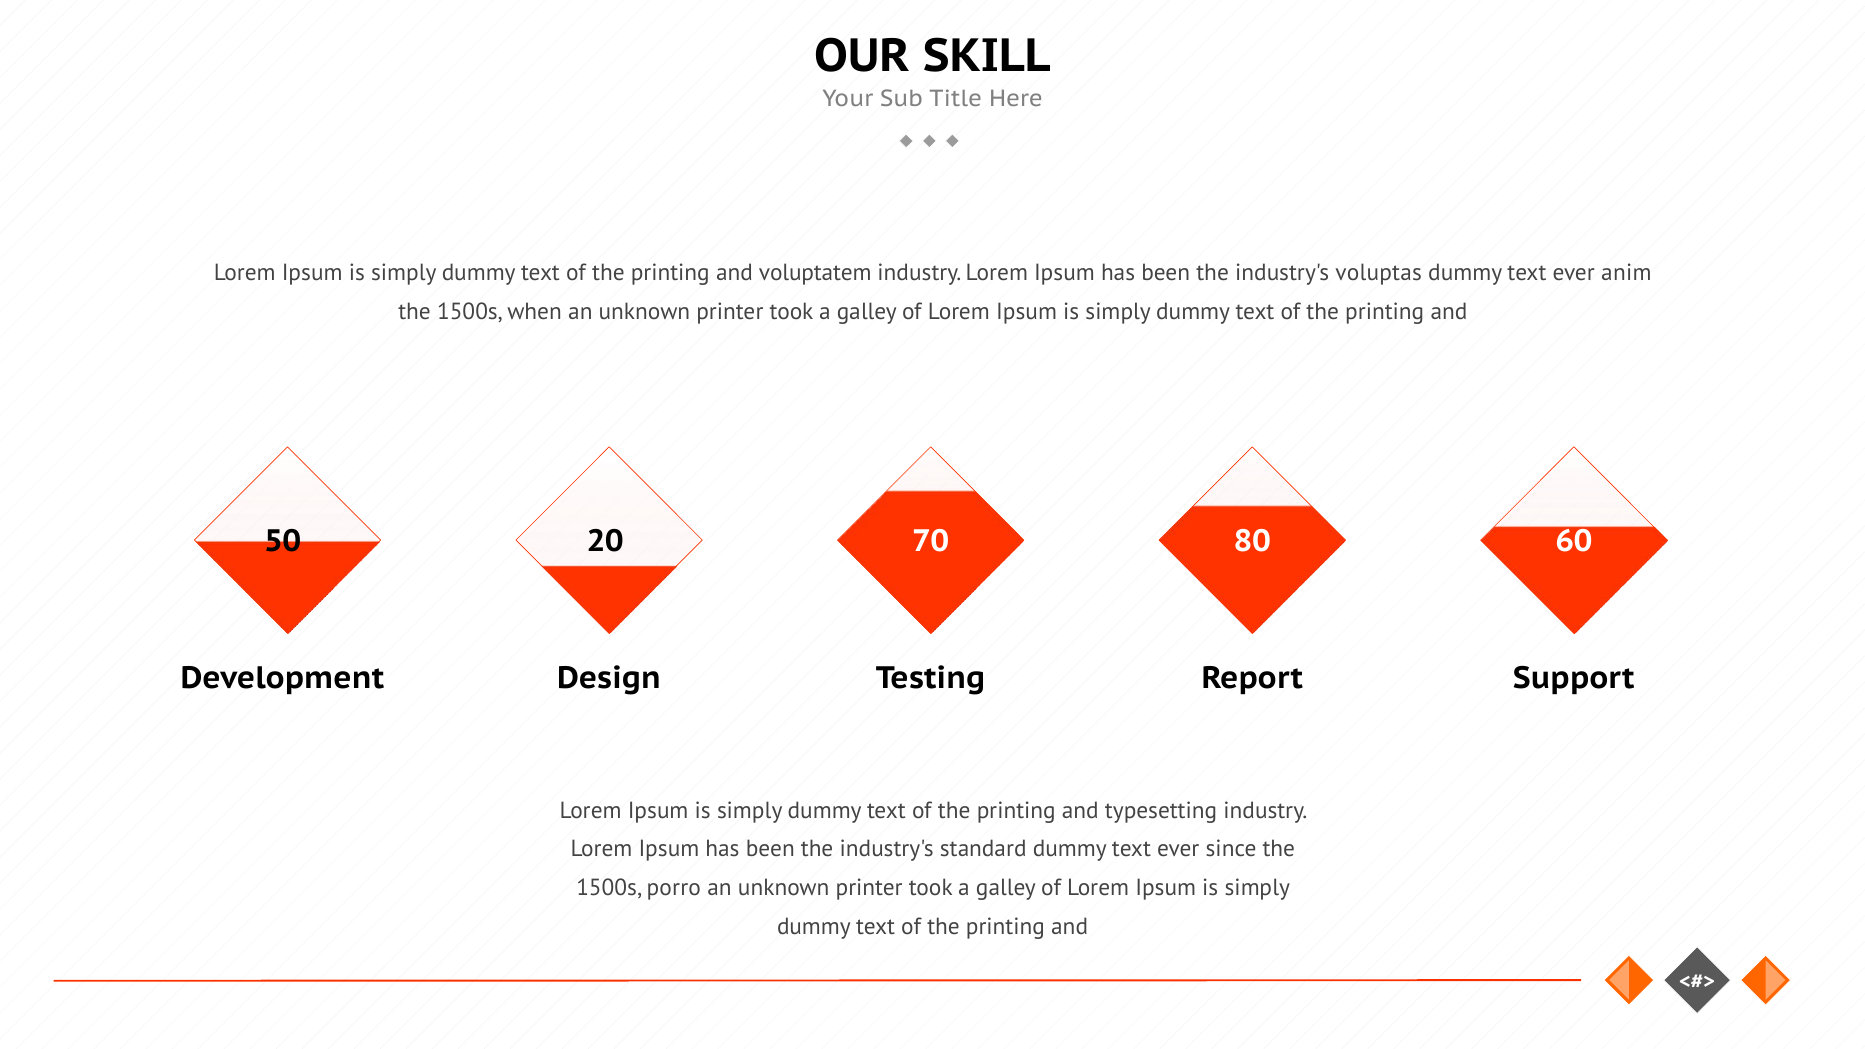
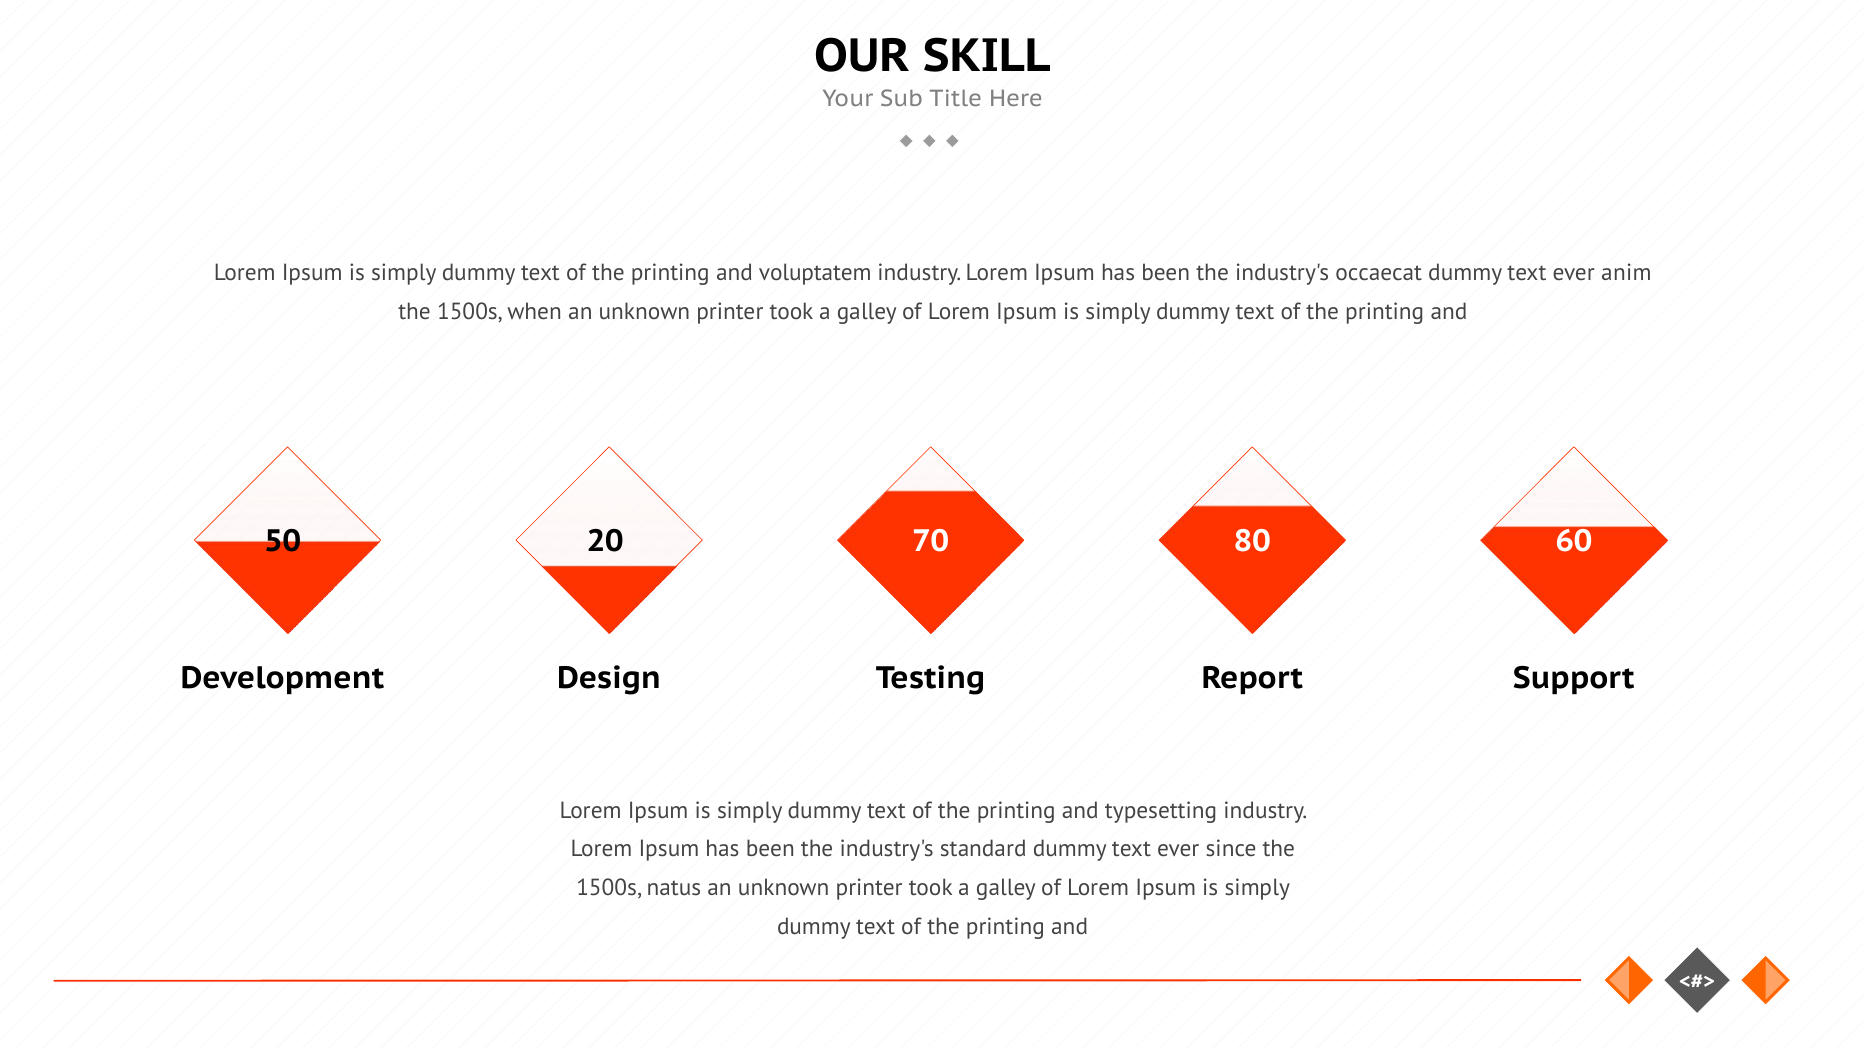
voluptas: voluptas -> occaecat
porro: porro -> natus
